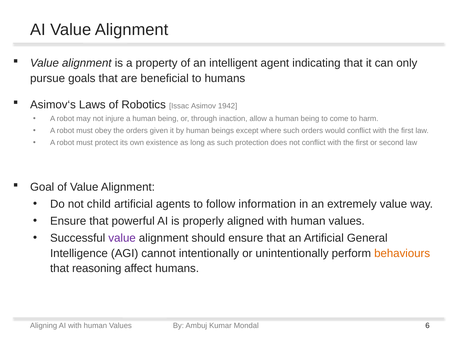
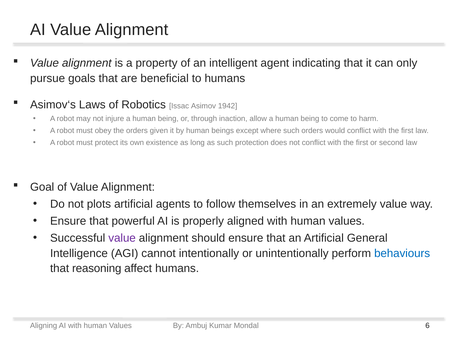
child: child -> plots
information: information -> themselves
behaviours colour: orange -> blue
